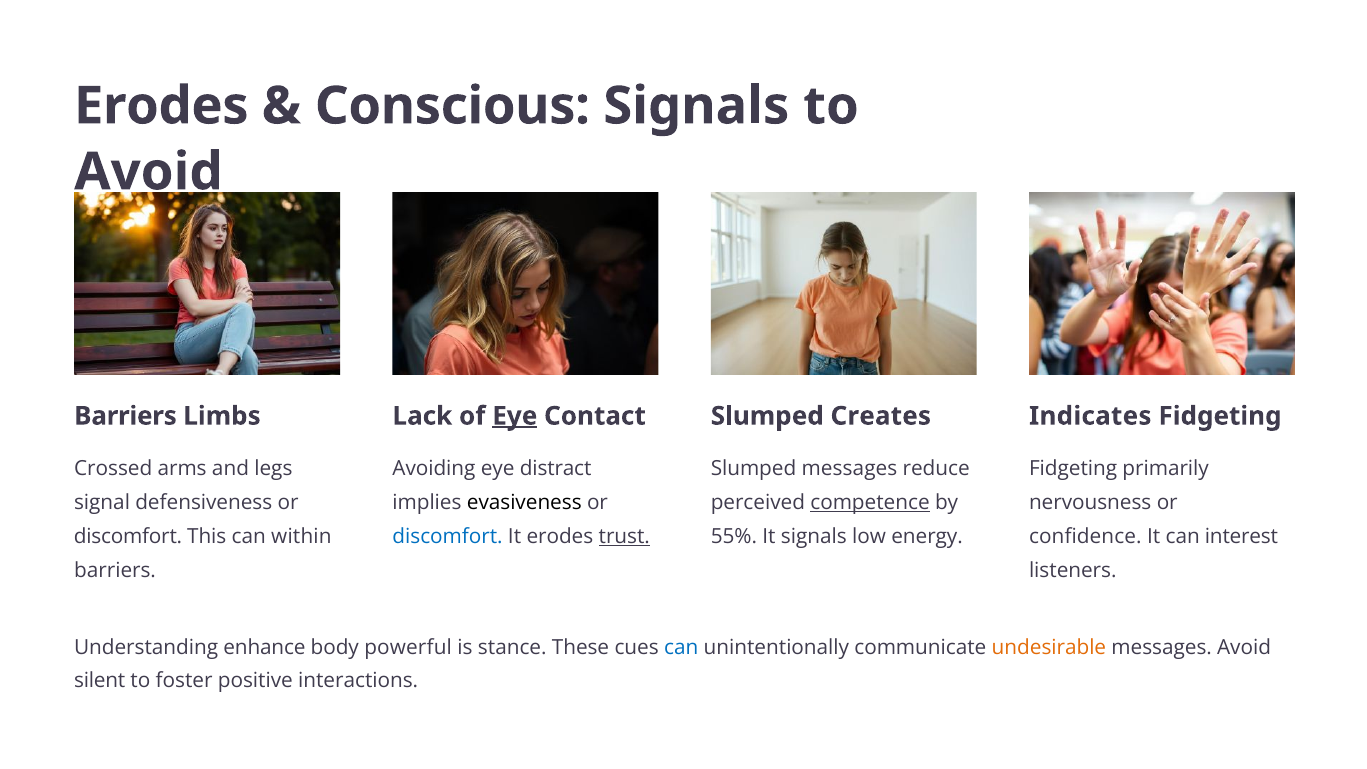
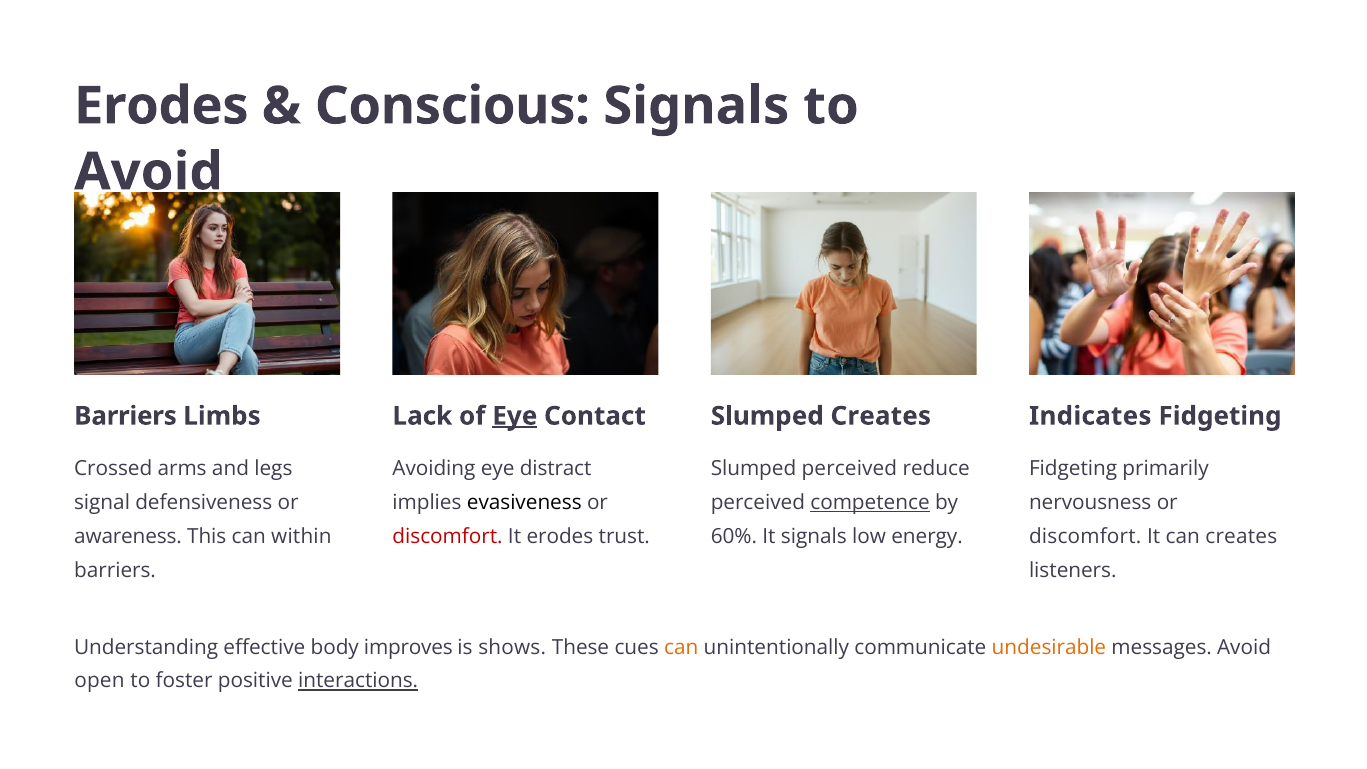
Slumped messages: messages -> perceived
discomfort at (128, 536): discomfort -> awareness
discomfort at (448, 536) colour: blue -> red
trust underline: present -> none
55%: 55% -> 60%
confidence at (1085, 536): confidence -> discomfort
can interest: interest -> creates
enhance: enhance -> effective
powerful: powerful -> improves
stance: stance -> shows
can at (681, 647) colour: blue -> orange
silent: silent -> open
interactions underline: none -> present
